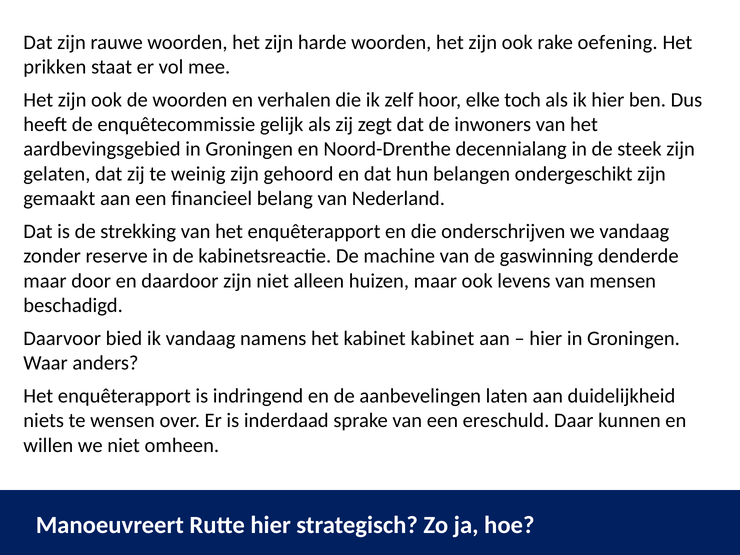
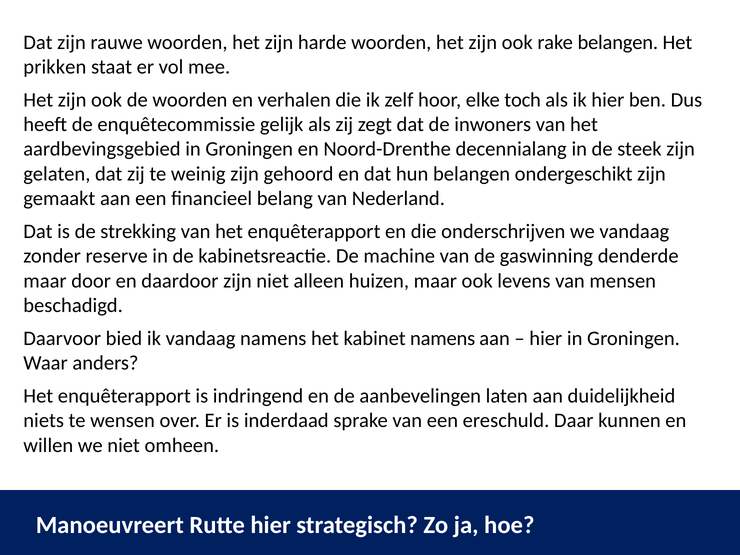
rake oefening: oefening -> belangen
kabinet kabinet: kabinet -> namens
